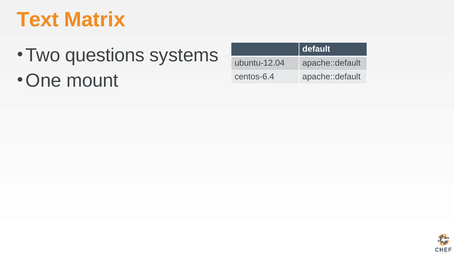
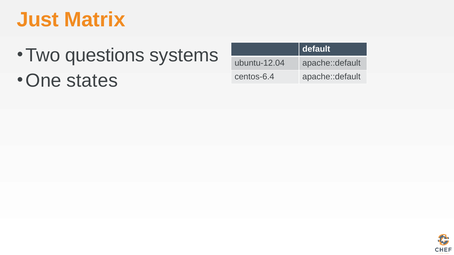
Text: Text -> Just
mount: mount -> states
